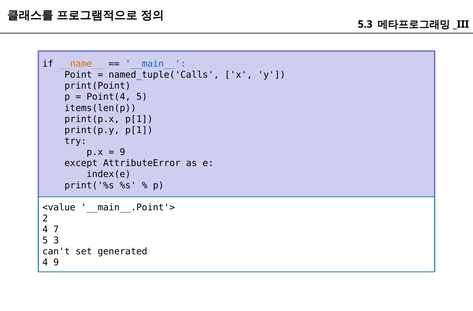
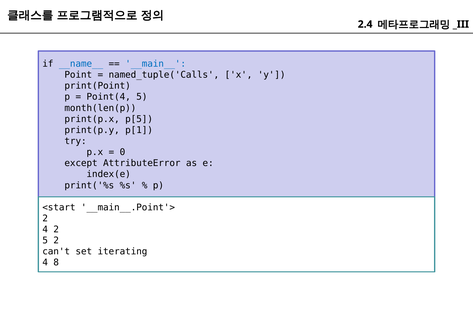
5.3: 5.3 -> 2.4
__name__ colour: orange -> blue
items(len(p: items(len(p -> month(len(p
print(p.x p[1: p[1 -> p[5
9 at (122, 152): 9 -> 0
<value: <value -> <start
4 7: 7 -> 2
5 3: 3 -> 2
generated: generated -> iterating
4 9: 9 -> 8
